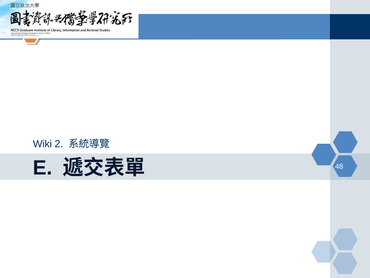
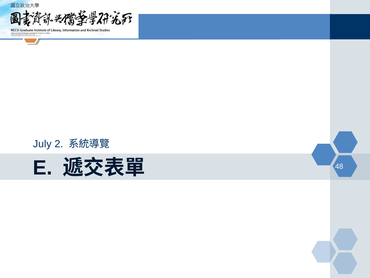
Wiki: Wiki -> July
